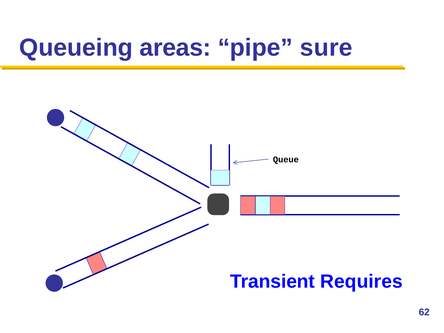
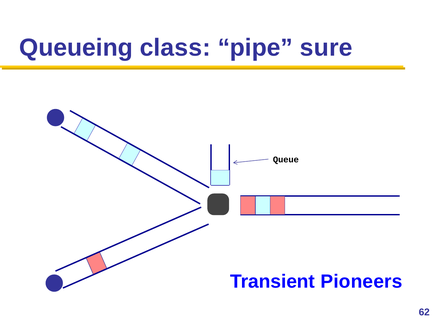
areas: areas -> class
Requires: Requires -> Pioneers
